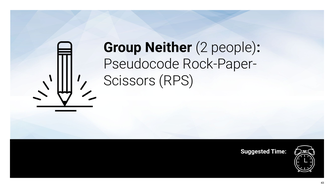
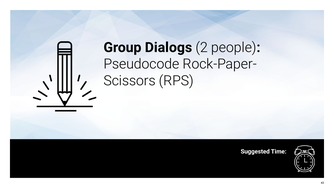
Neither: Neither -> Dialogs
